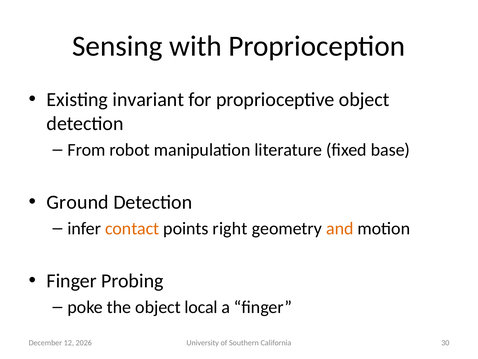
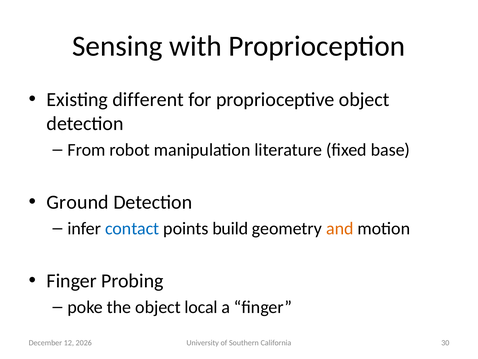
invariant: invariant -> different
contact colour: orange -> blue
right: right -> build
